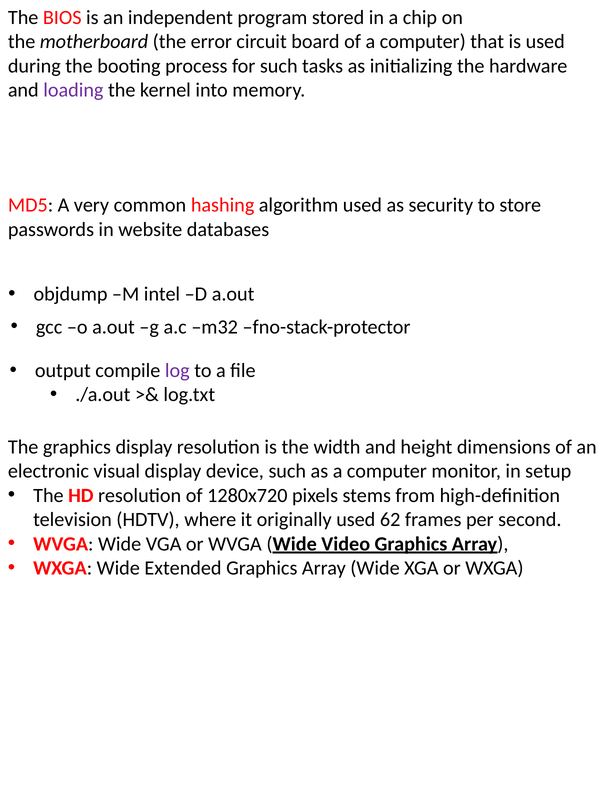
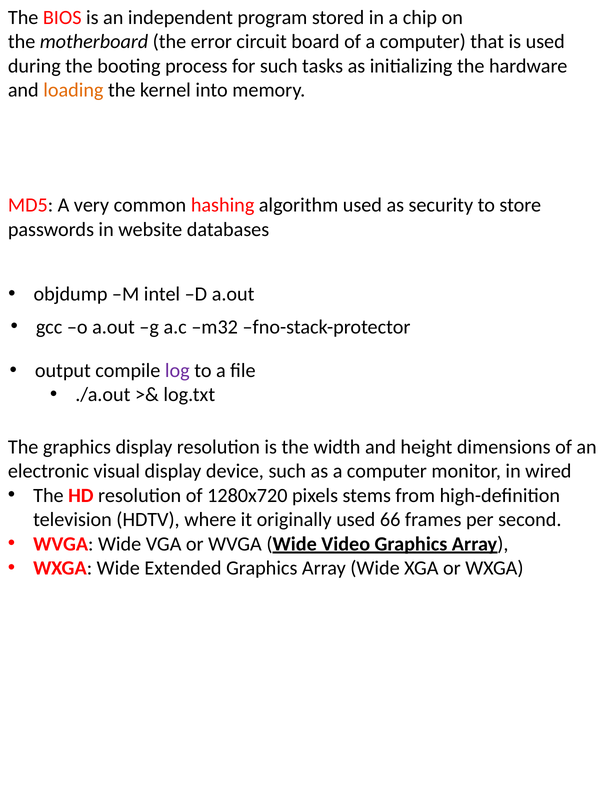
loading colour: purple -> orange
setup: setup -> wired
62: 62 -> 66
